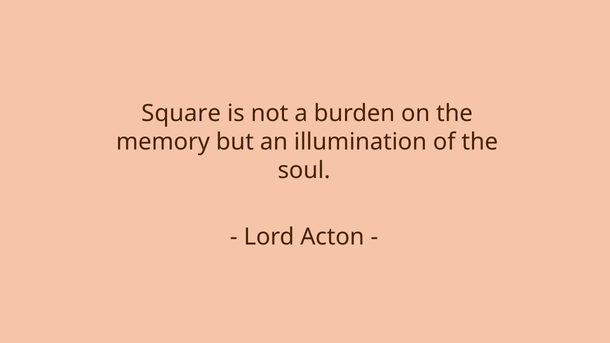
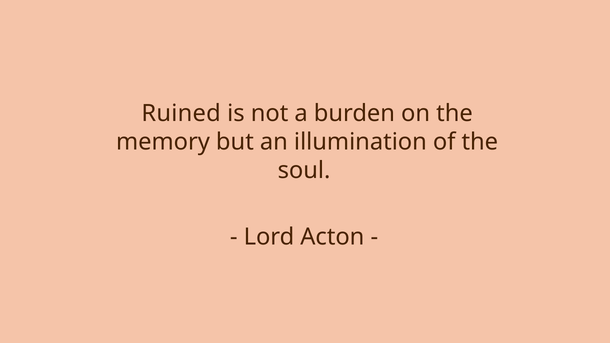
Square: Square -> Ruined
